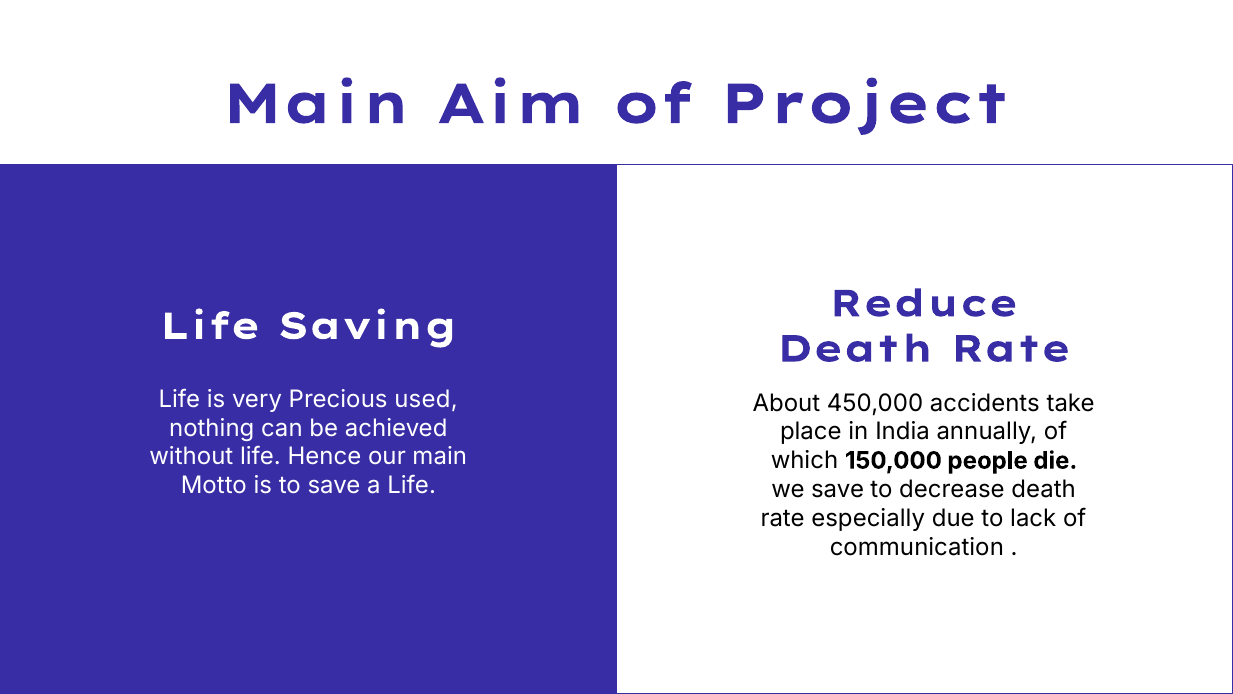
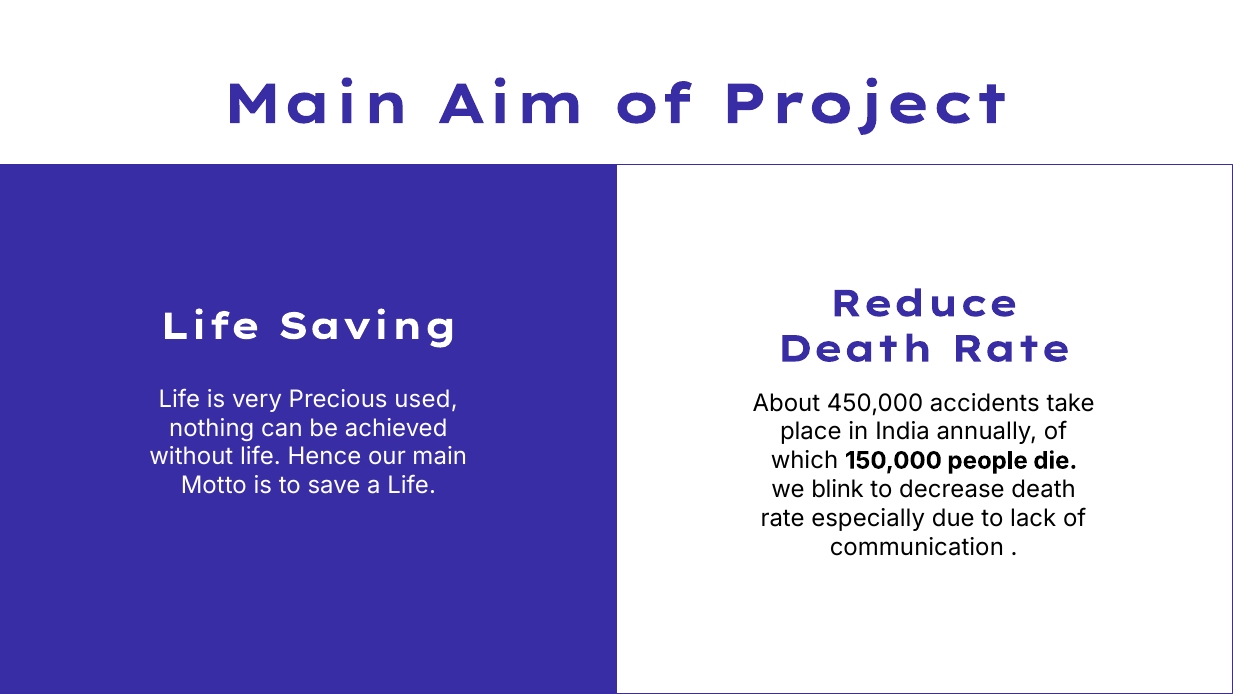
we save: save -> blink
